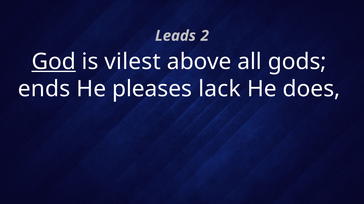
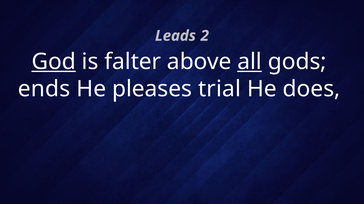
vilest: vilest -> falter
all underline: none -> present
lack: lack -> trial
